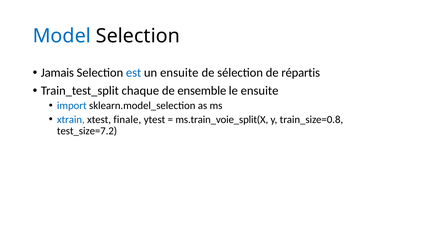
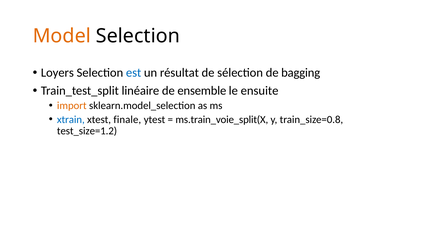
Model colour: blue -> orange
Jamais: Jamais -> Loyers
un ensuite: ensuite -> résultat
répartis: répartis -> bagging
chaque: chaque -> linéaire
import colour: blue -> orange
test_size=7.2: test_size=7.2 -> test_size=1.2
